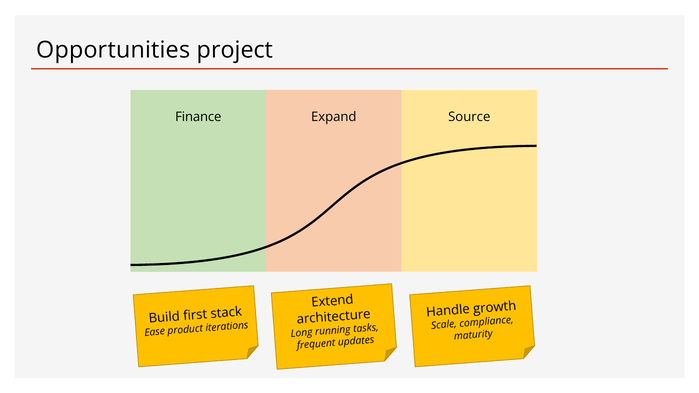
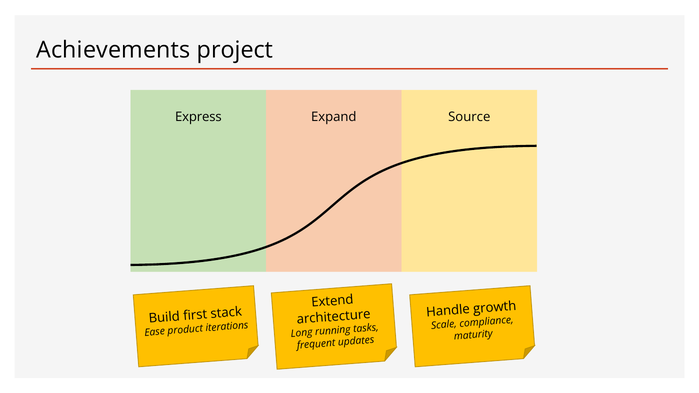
Opportunities: Opportunities -> Achievements
Finance: Finance -> Express
